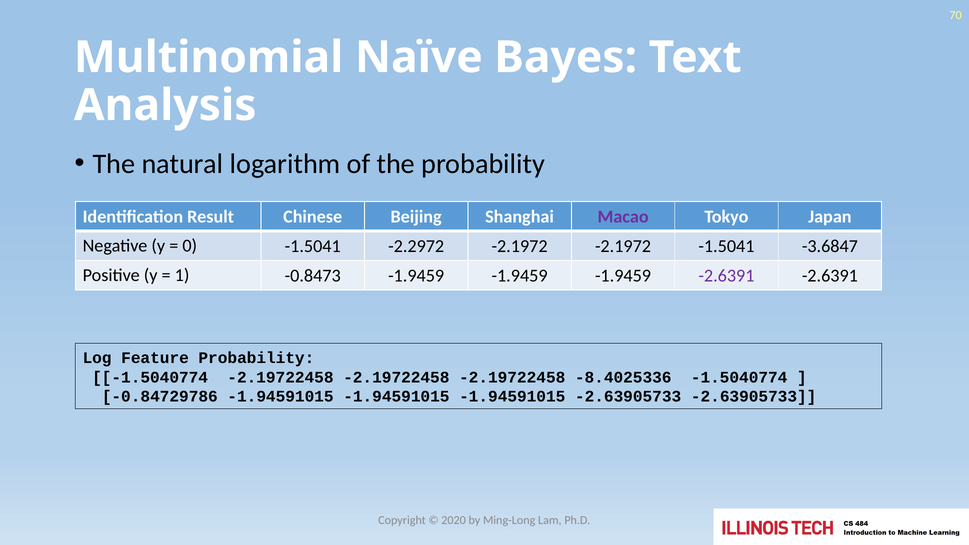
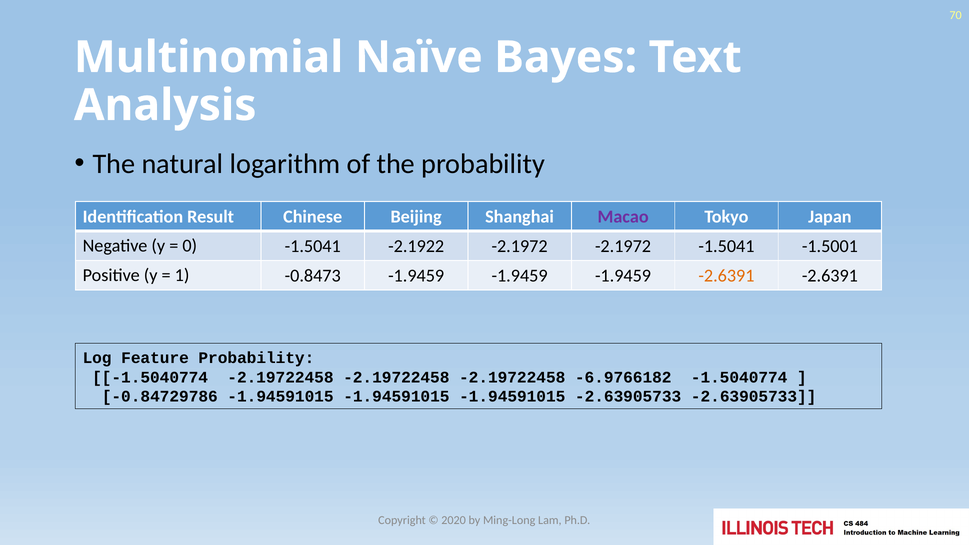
-2.2972: -2.2972 -> -2.1922
-3.6847: -3.6847 -> -1.5001
-2.6391 at (726, 276) colour: purple -> orange
-8.4025336: -8.4025336 -> -6.9766182
